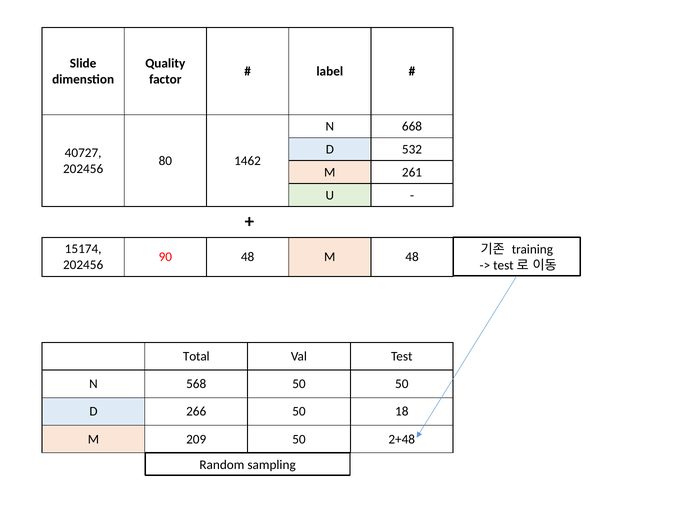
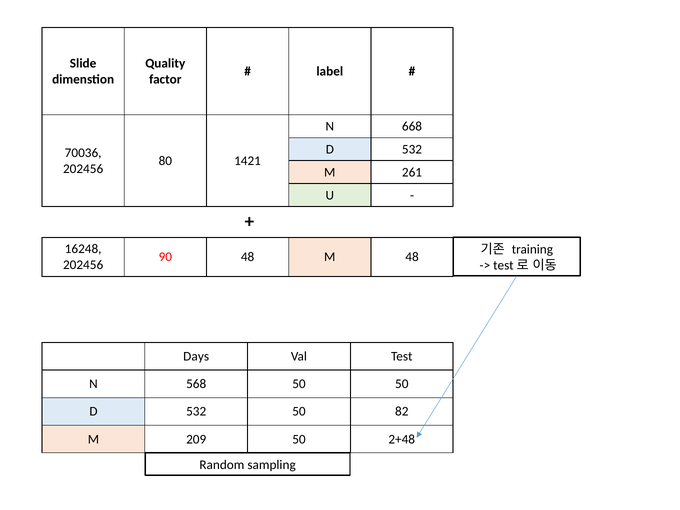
40727: 40727 -> 70036
1462: 1462 -> 1421
15174: 15174 -> 16248
Total: Total -> Days
266 at (196, 412): 266 -> 532
18: 18 -> 82
